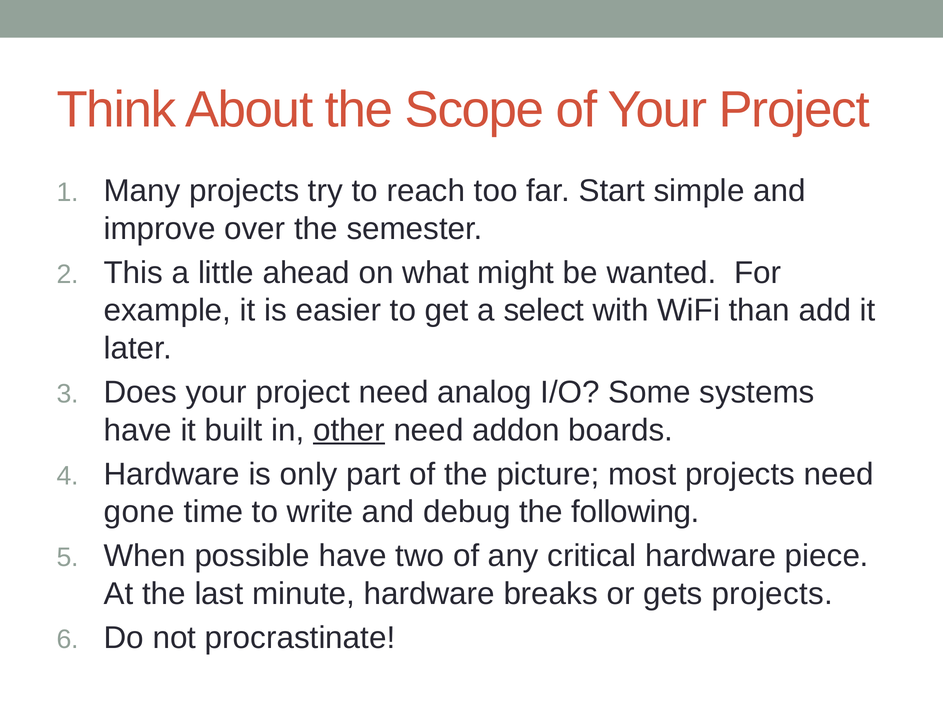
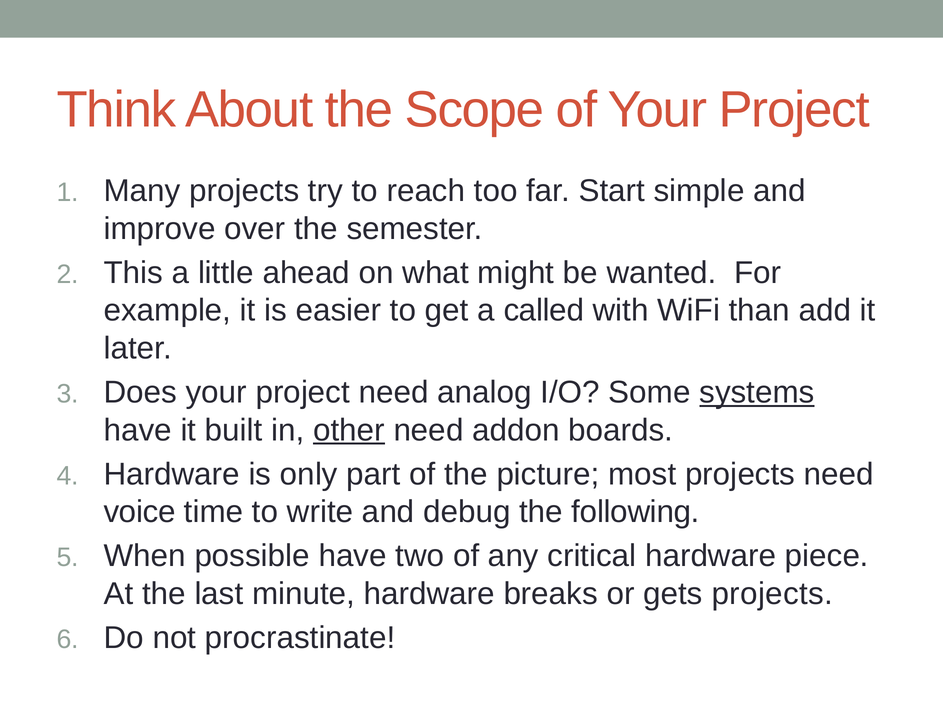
select: select -> called
systems underline: none -> present
gone: gone -> voice
